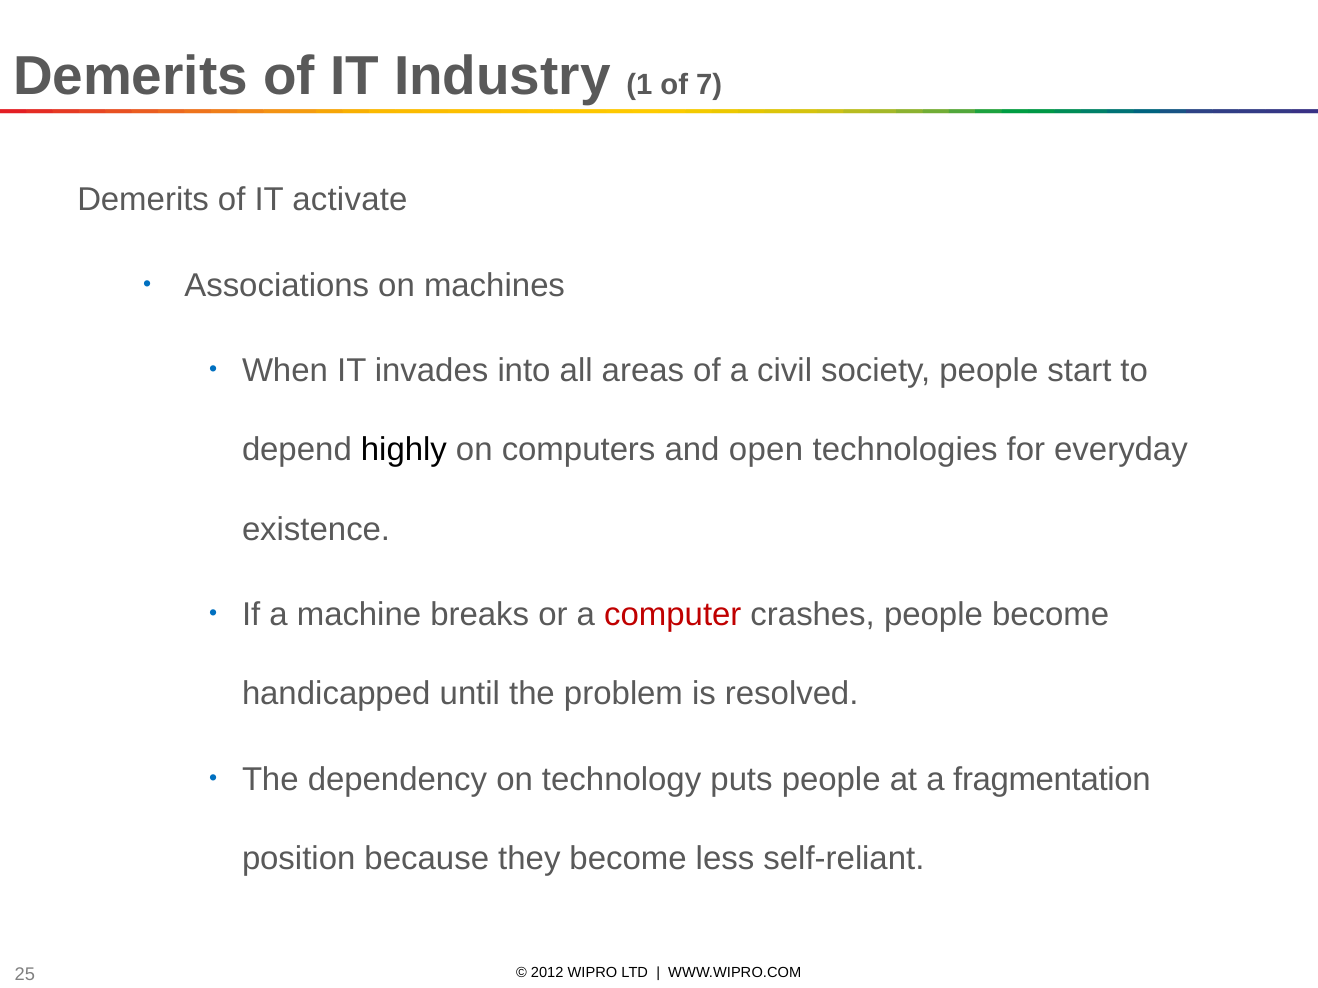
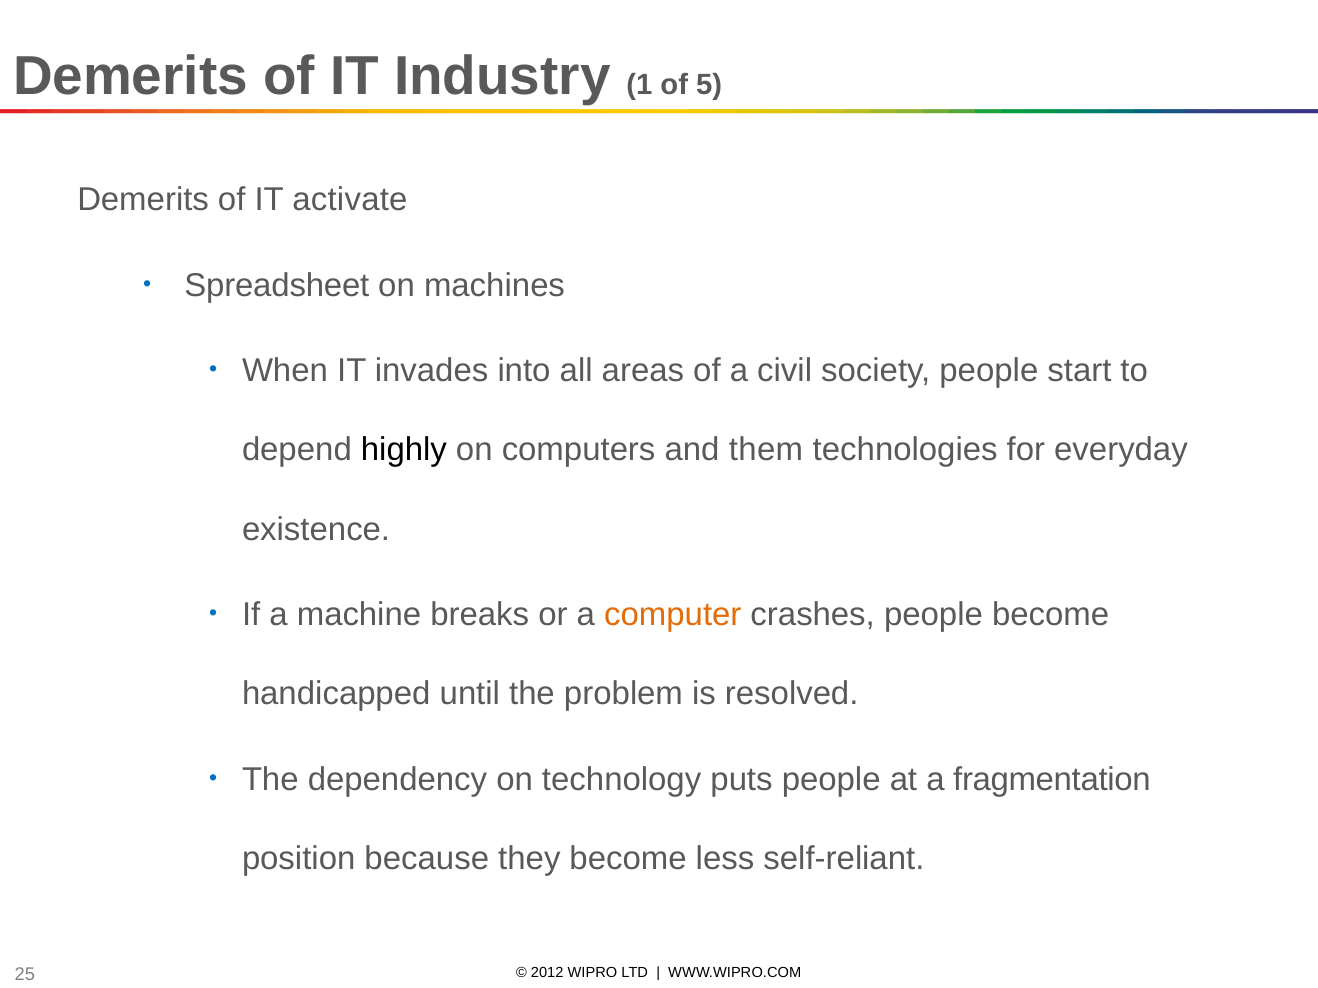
7: 7 -> 5
Associations: Associations -> Spreadsheet
open: open -> them
computer colour: red -> orange
